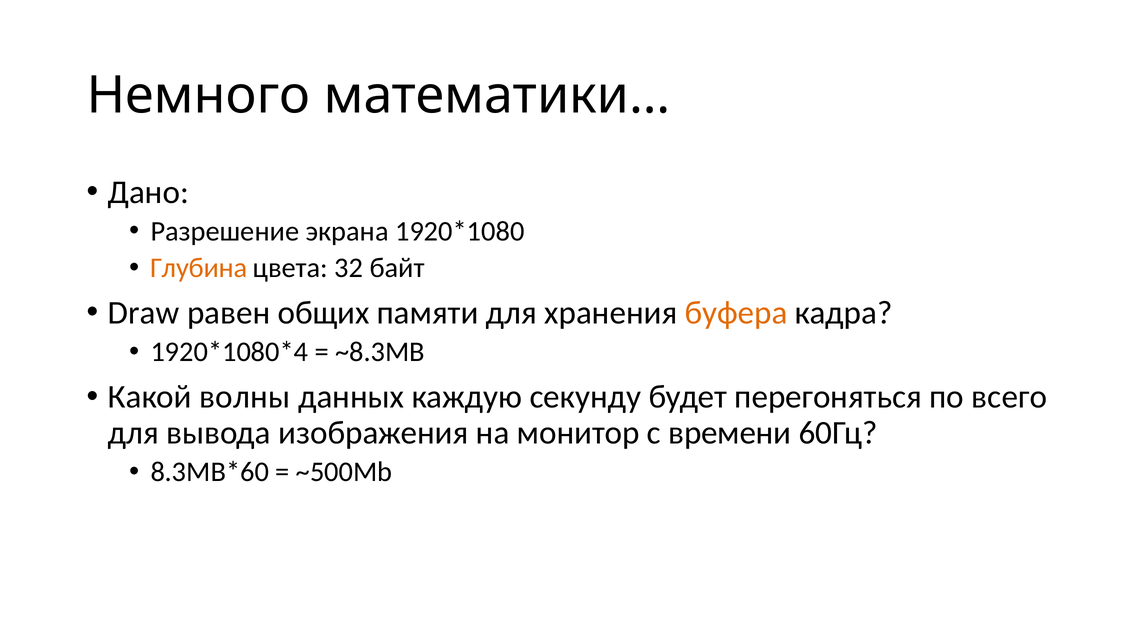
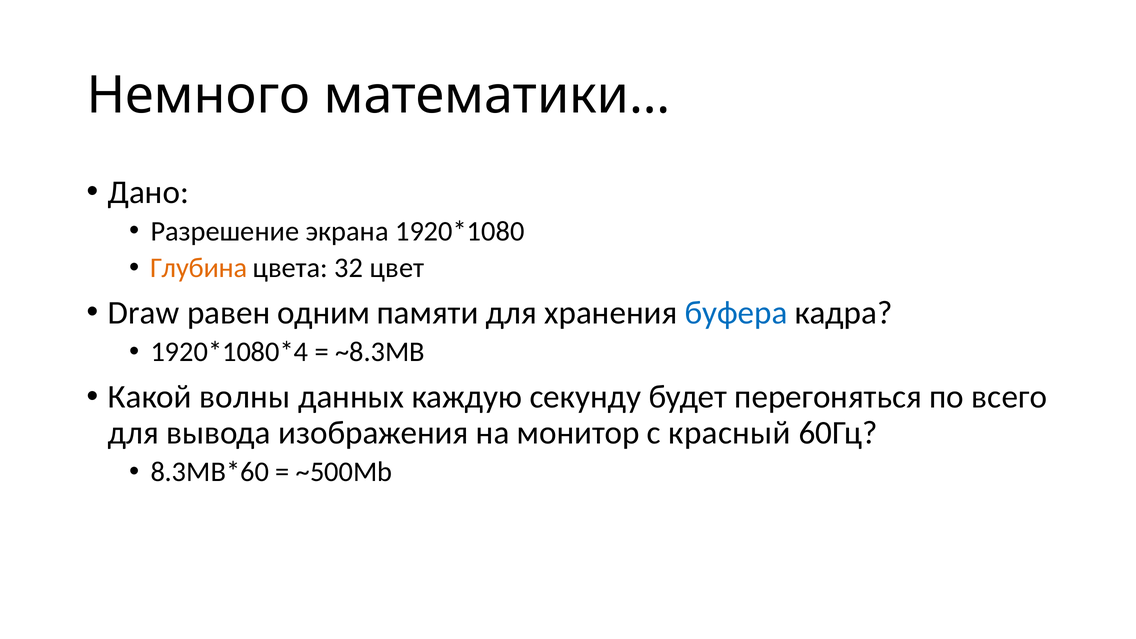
байт: байт -> цвет
общих: общих -> одним
буфера colour: orange -> blue
времени: времени -> красный
